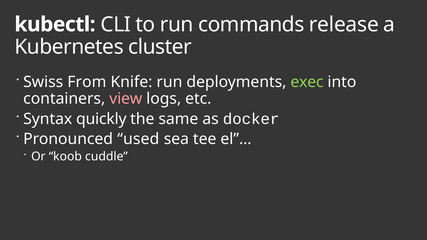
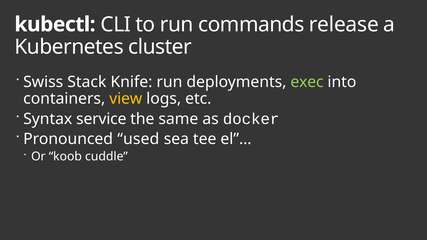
From: From -> Stack
view colour: pink -> yellow
quickly: quickly -> service
